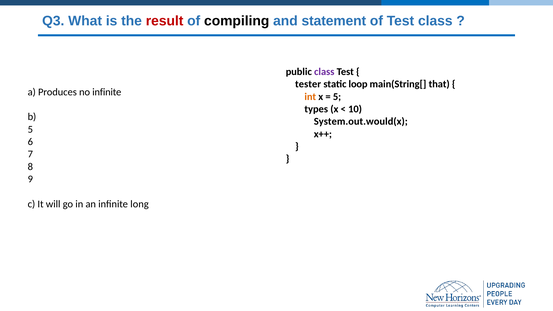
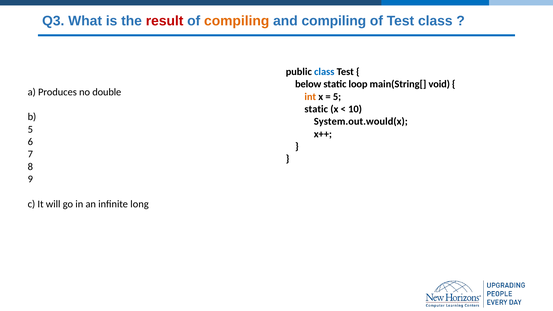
compiling at (237, 21) colour: black -> orange
and statement: statement -> compiling
class at (324, 72) colour: purple -> blue
tester: tester -> below
that: that -> void
no infinite: infinite -> double
types at (316, 109): types -> static
